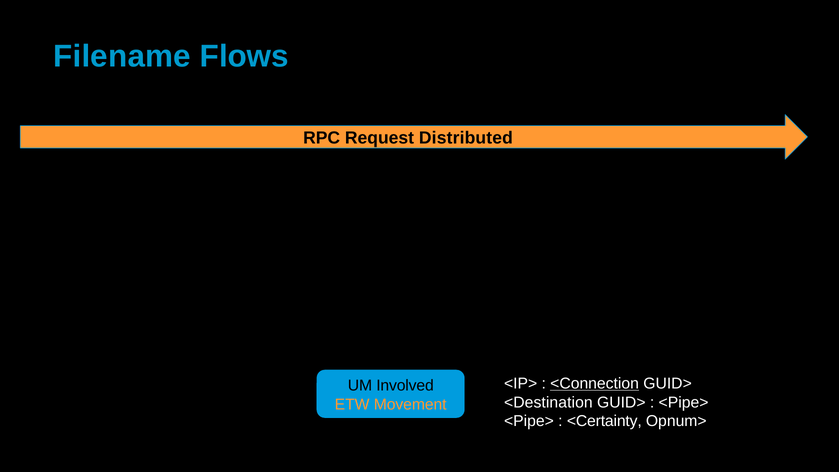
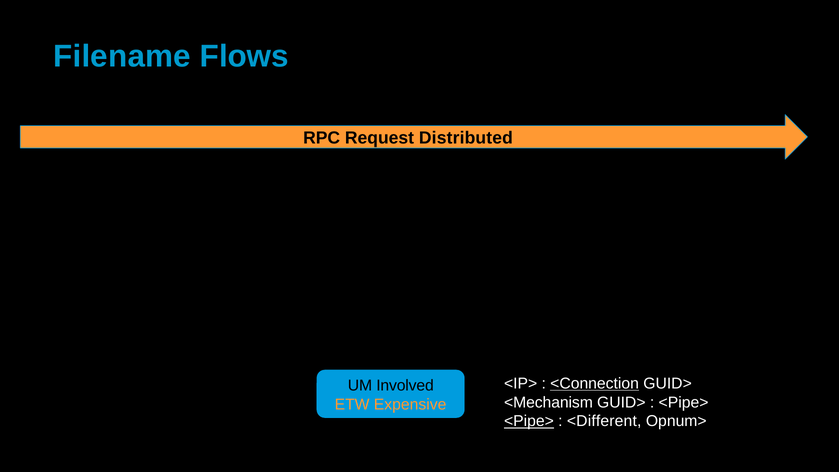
<Destination: <Destination -> <Mechanism
Movement: Movement -> Expensive
<Pipe> at (529, 421) underline: none -> present
<Certainty: <Certainty -> <Different
